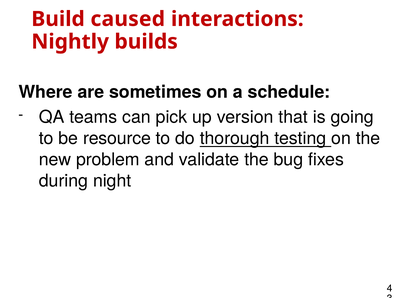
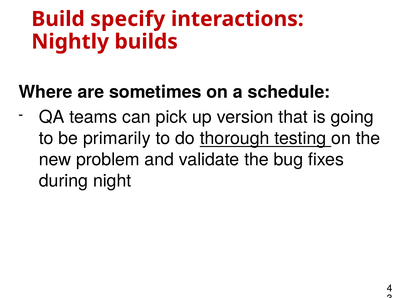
caused: caused -> specify
resource: resource -> primarily
